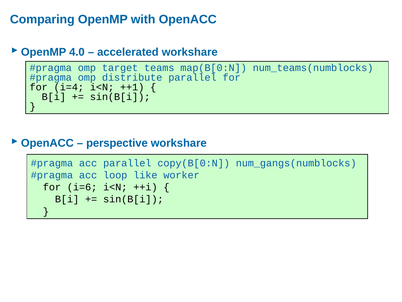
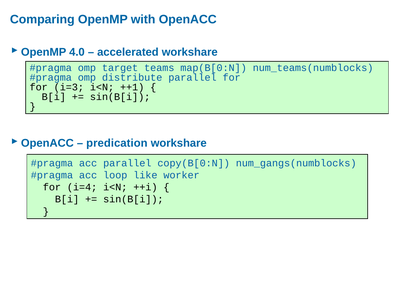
i=4: i=4 -> i=3
perspective: perspective -> predication
i=6: i=6 -> i=4
